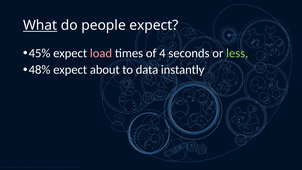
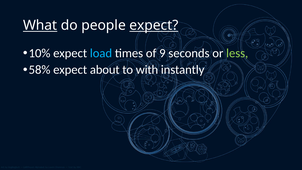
expect at (154, 25) underline: none -> present
45%: 45% -> 10%
load colour: pink -> light blue
4: 4 -> 9
48%: 48% -> 58%
data: data -> with
